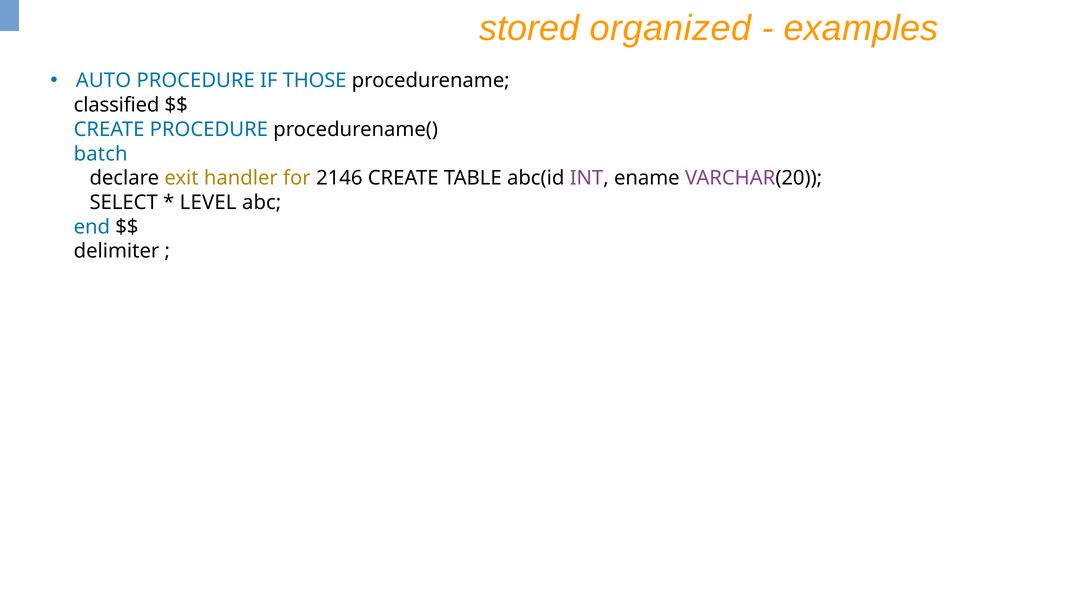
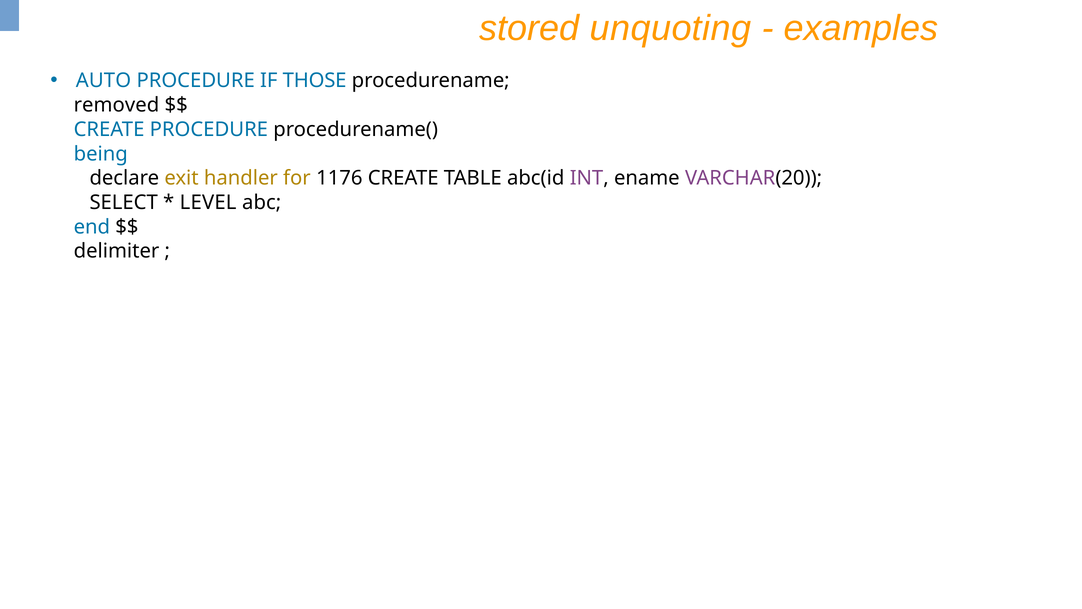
organized: organized -> unquoting
classified: classified -> removed
batch: batch -> being
2146: 2146 -> 1176
